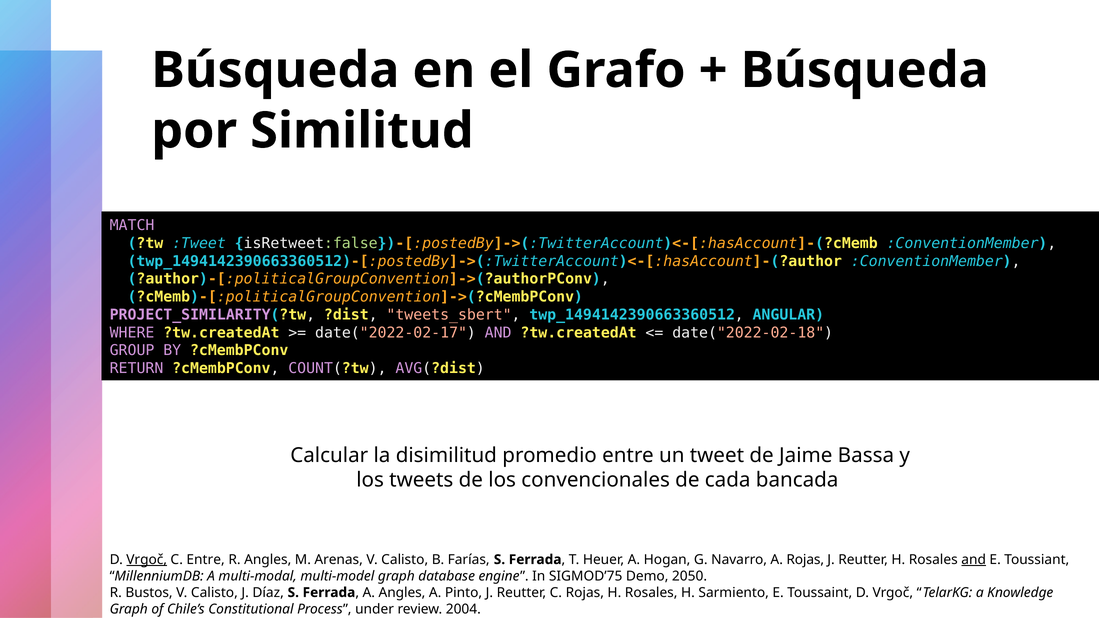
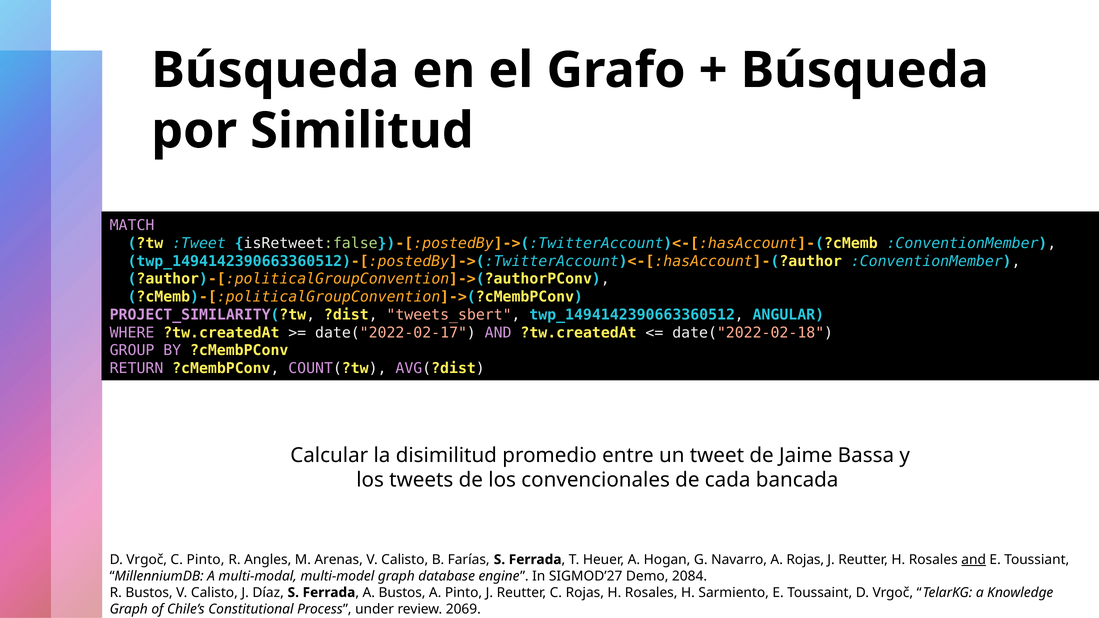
Vrgoč at (147, 560) underline: present -> none
C Entre: Entre -> Pinto
SIGMOD’75: SIGMOD’75 -> SIGMOD’27
2050: 2050 -> 2084
A Angles: Angles -> Bustos
2004: 2004 -> 2069
